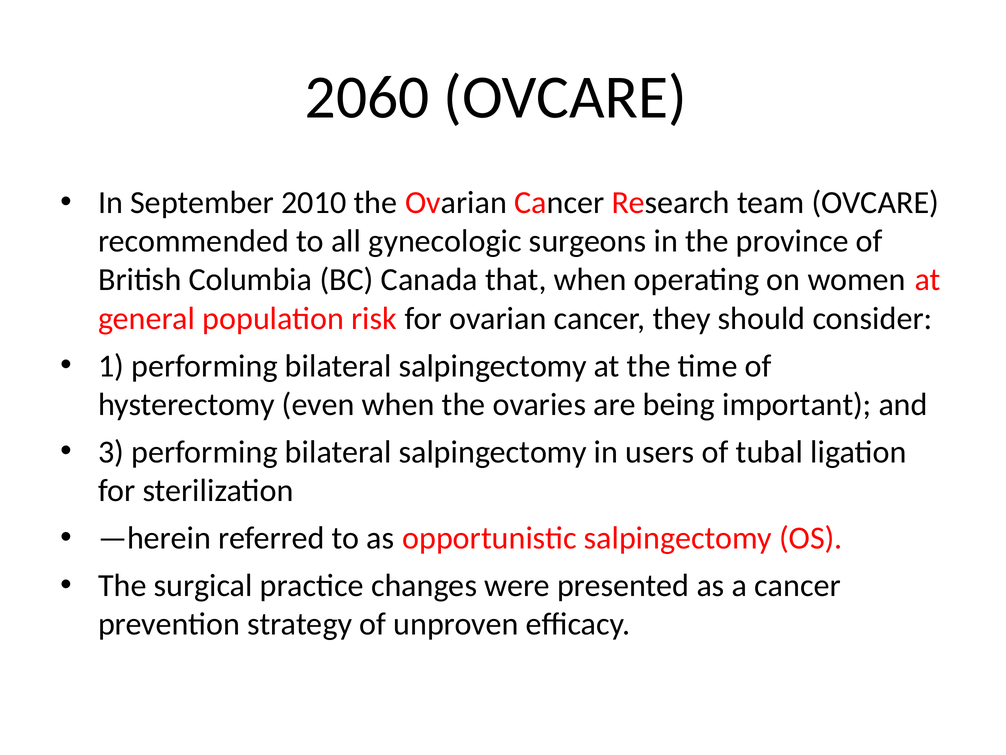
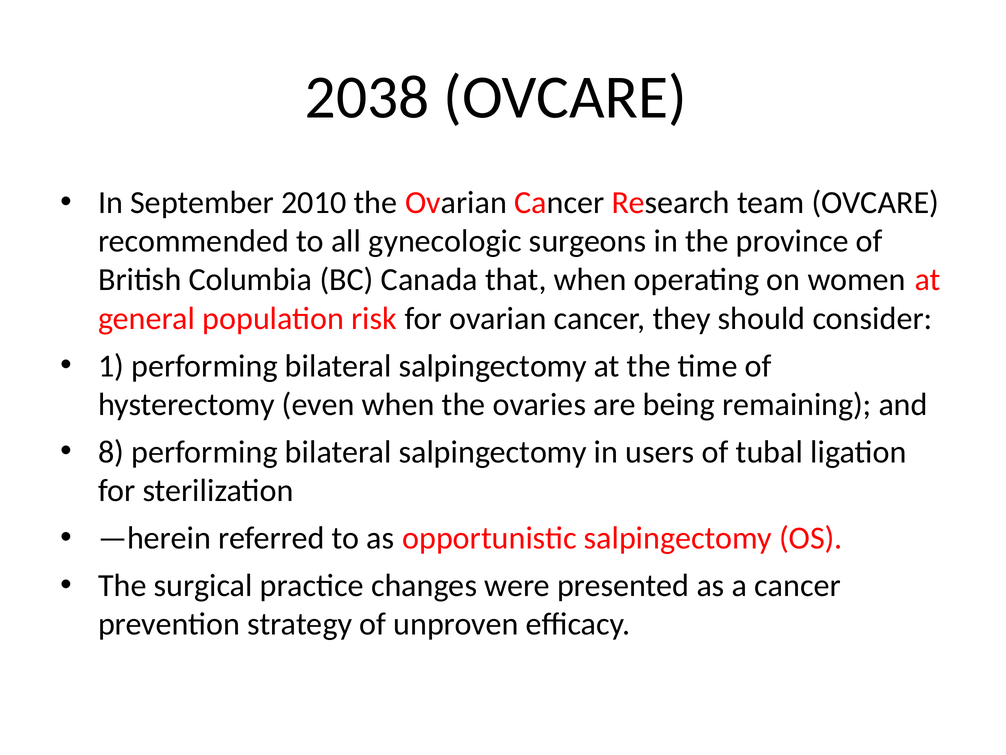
2060: 2060 -> 2038
important: important -> remaining
3: 3 -> 8
